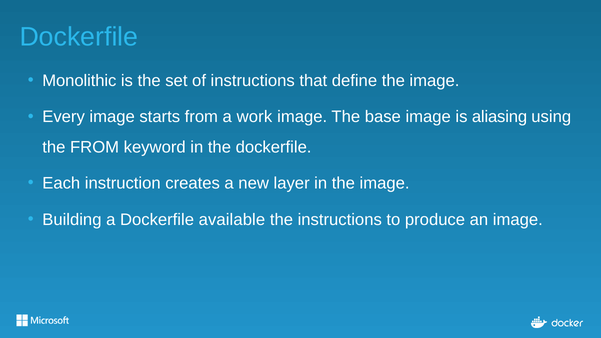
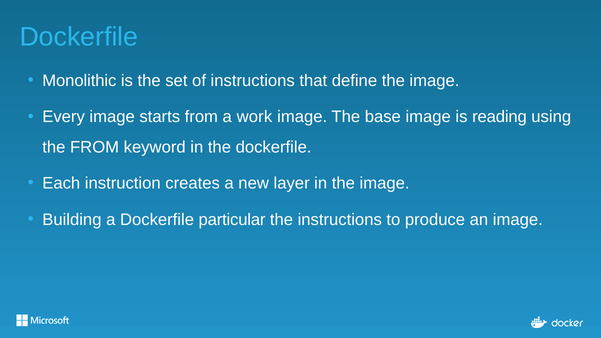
aliasing: aliasing -> reading
available: available -> particular
